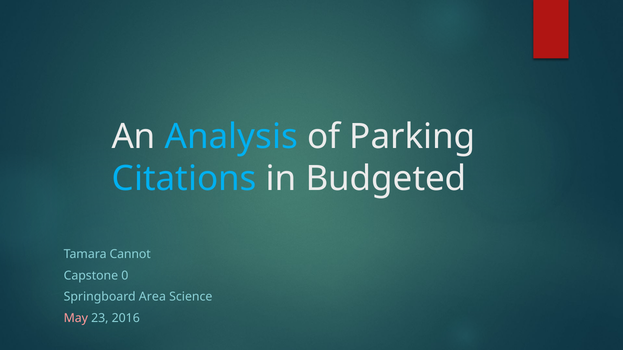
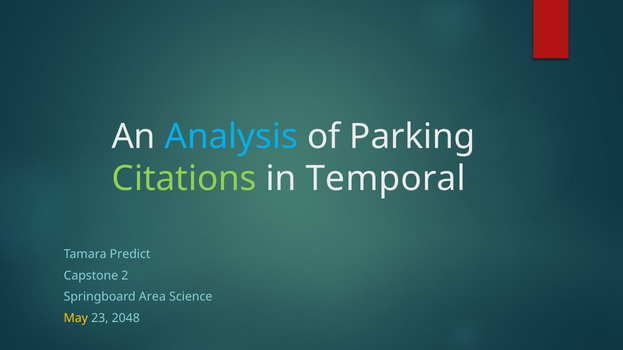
Citations colour: light blue -> light green
Budgeted: Budgeted -> Temporal
Cannot: Cannot -> Predict
0: 0 -> 2
May colour: pink -> yellow
2016: 2016 -> 2048
